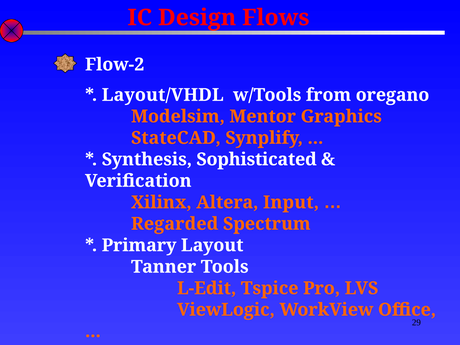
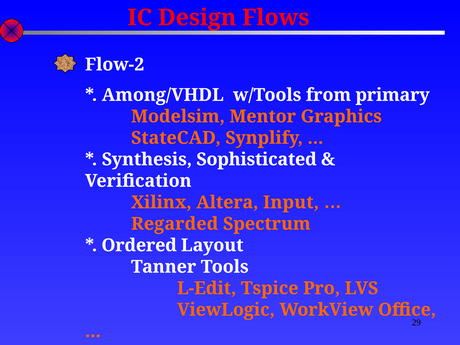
Layout/VHDL: Layout/VHDL -> Among/VHDL
oregano: oregano -> primary
Primary: Primary -> Ordered
